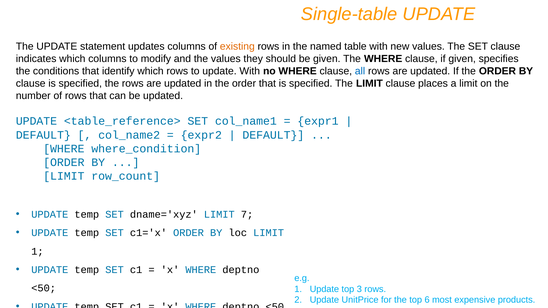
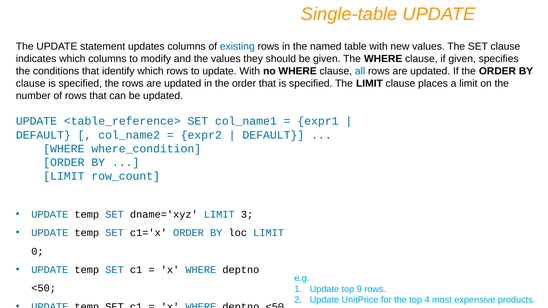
existing colour: orange -> blue
7: 7 -> 3
1 at (37, 251): 1 -> 0
3: 3 -> 9
6: 6 -> 4
